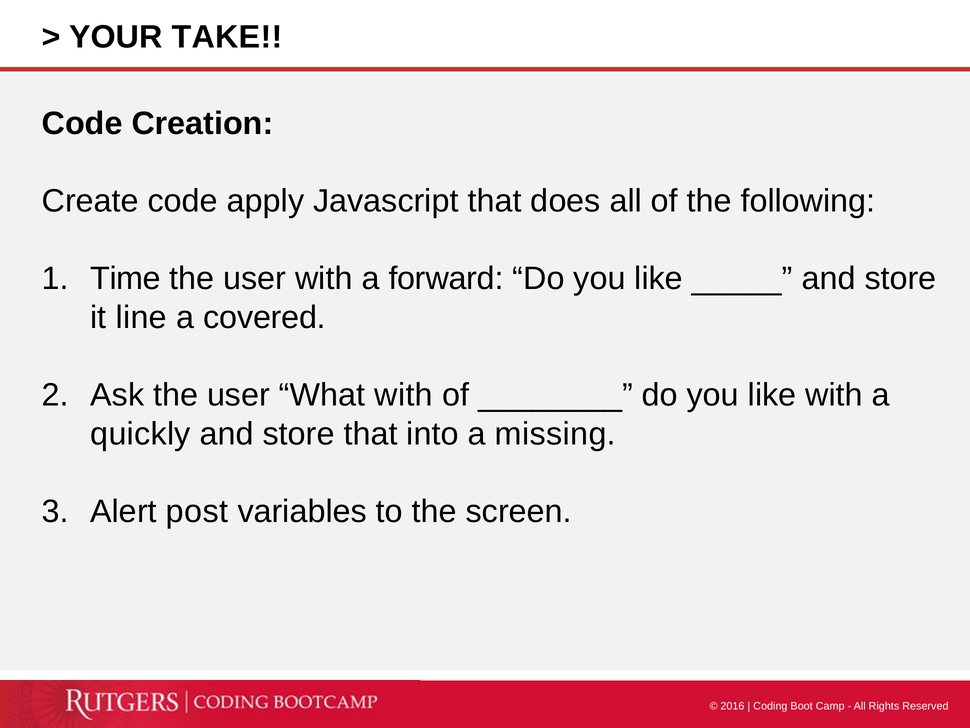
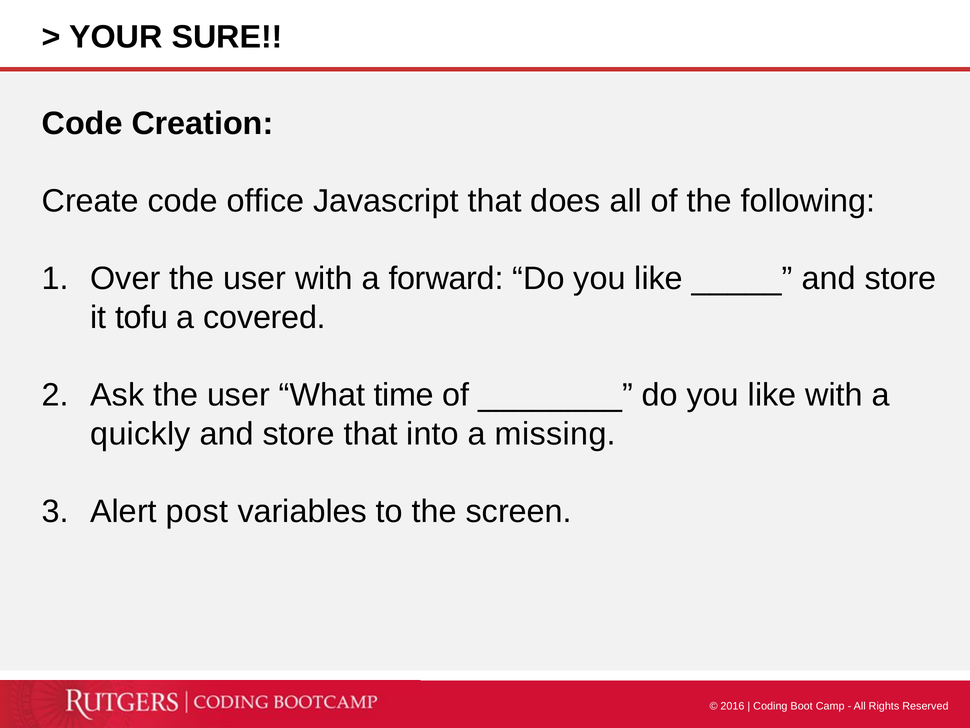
TAKE: TAKE -> SURE
apply: apply -> office
Time: Time -> Over
line: line -> tofu
What with: with -> time
